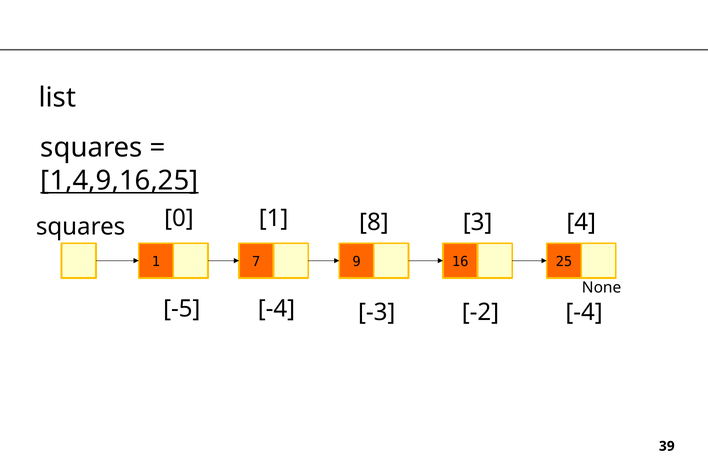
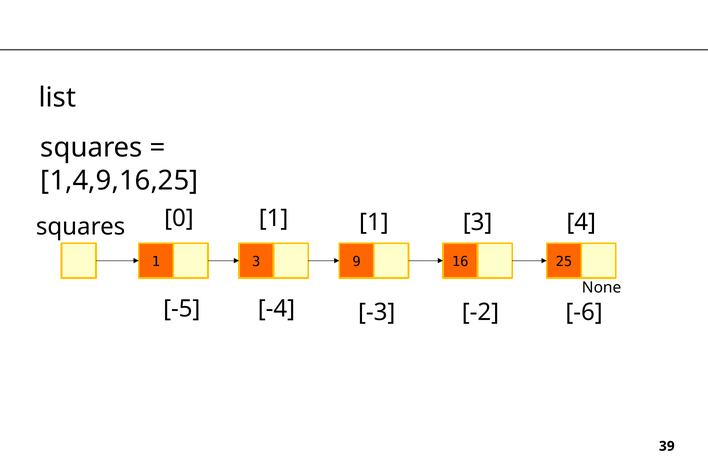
1,4,9,16,25 underline: present -> none
1 8: 8 -> 1
1 7: 7 -> 3
-2 -4: -4 -> -6
